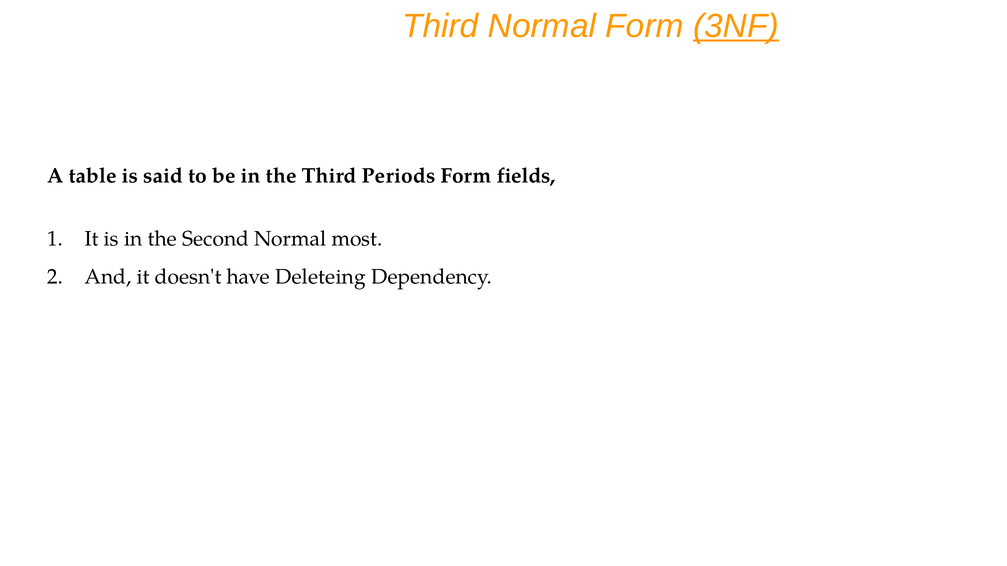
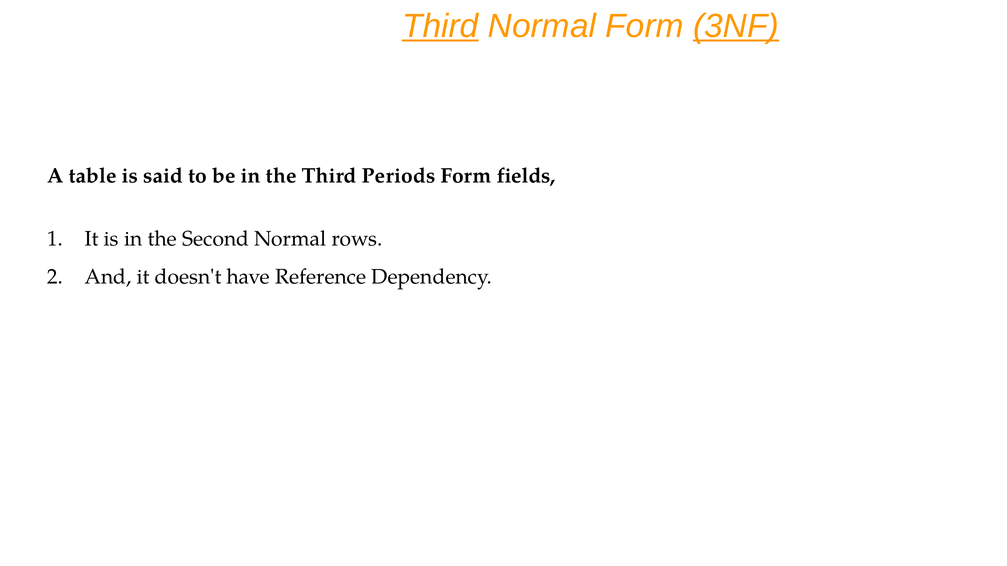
Third at (440, 26) underline: none -> present
most: most -> rows
Deleteing: Deleteing -> Reference
